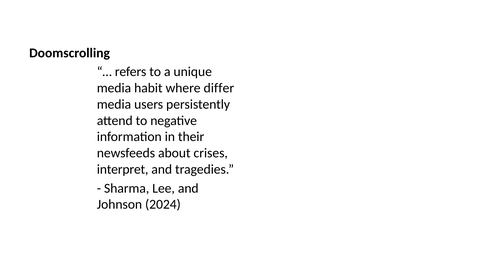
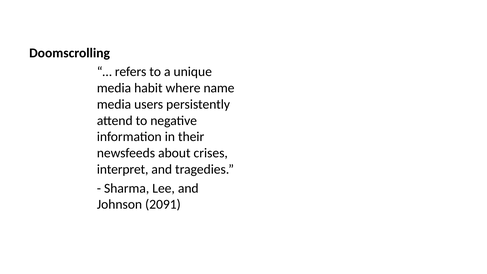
differ: differ -> name
2024: 2024 -> 2091
